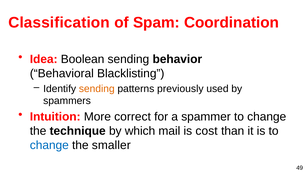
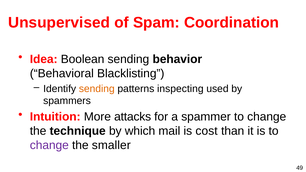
Classification: Classification -> Unsupervised
previously: previously -> inspecting
correct: correct -> attacks
change at (49, 145) colour: blue -> purple
